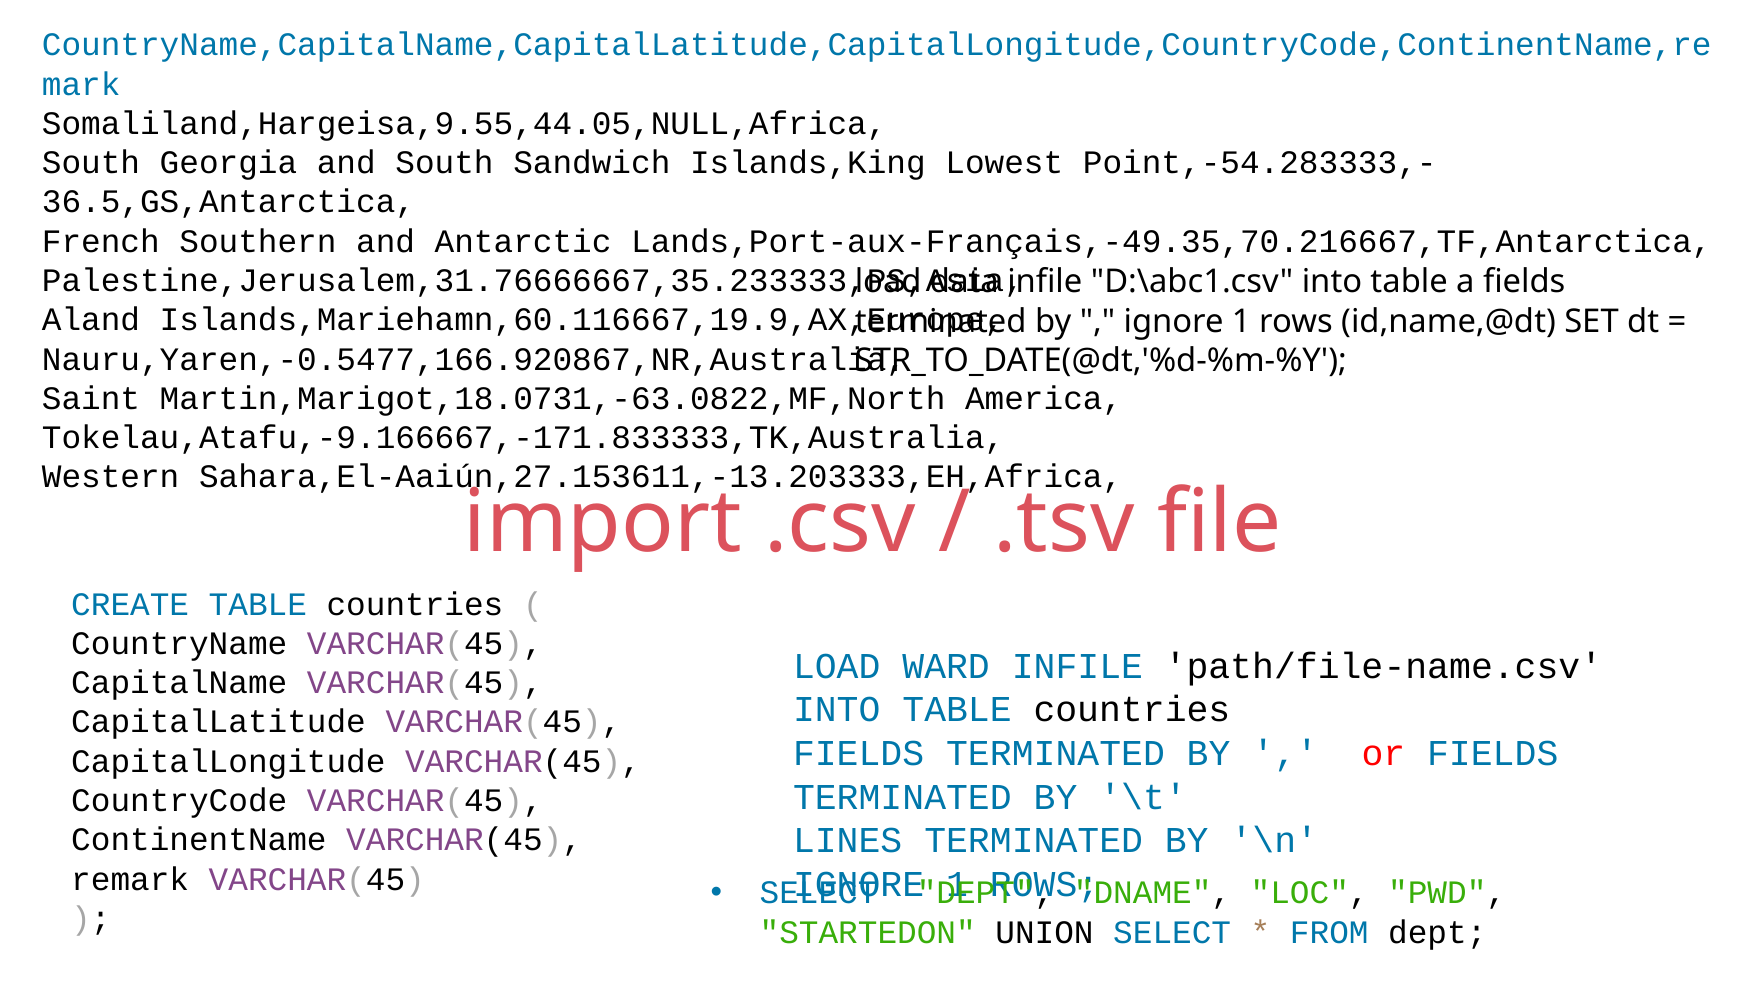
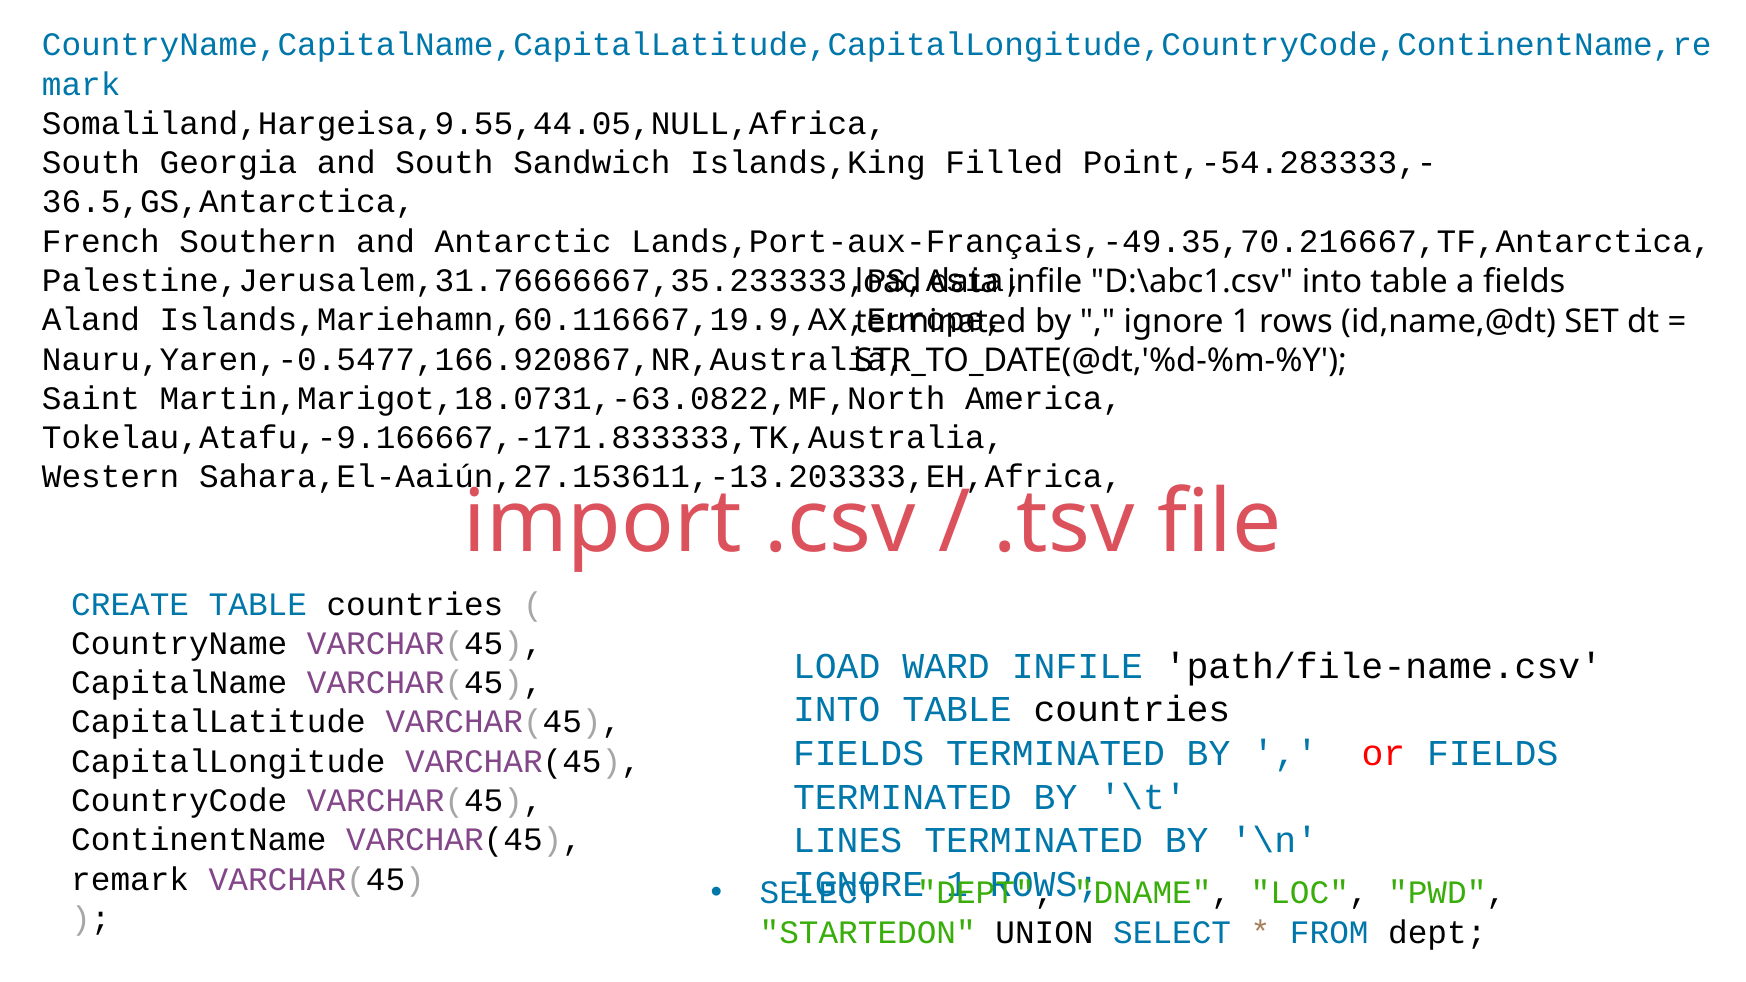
Lowest: Lowest -> Filled
